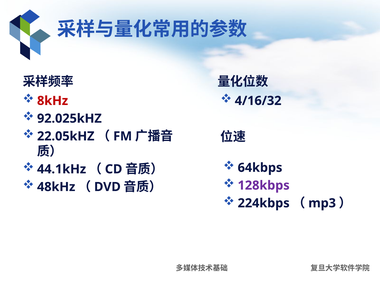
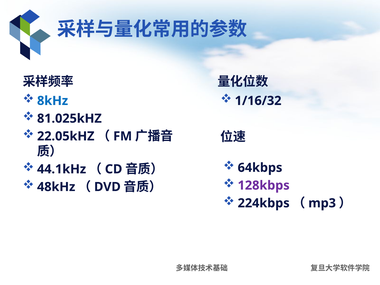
8kHz colour: red -> blue
4/16/32: 4/16/32 -> 1/16/32
92.025kHZ: 92.025kHZ -> 81.025kHZ
